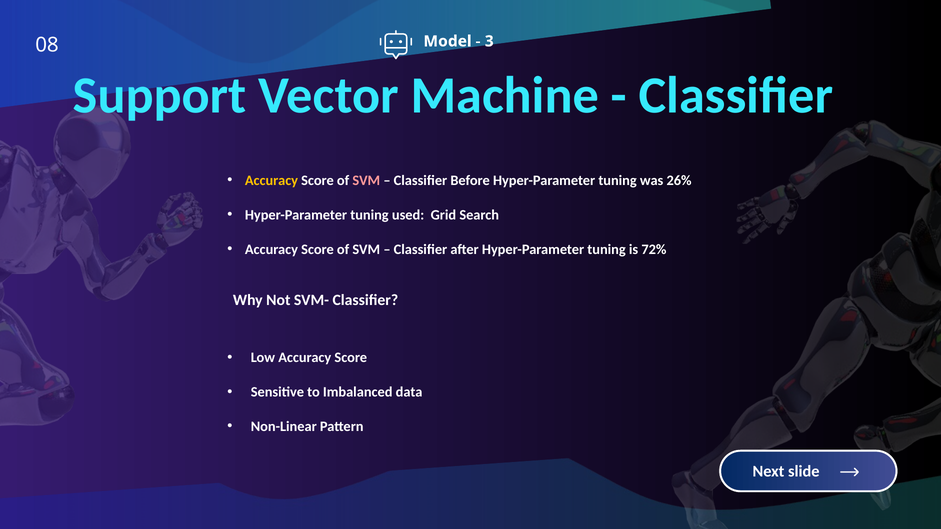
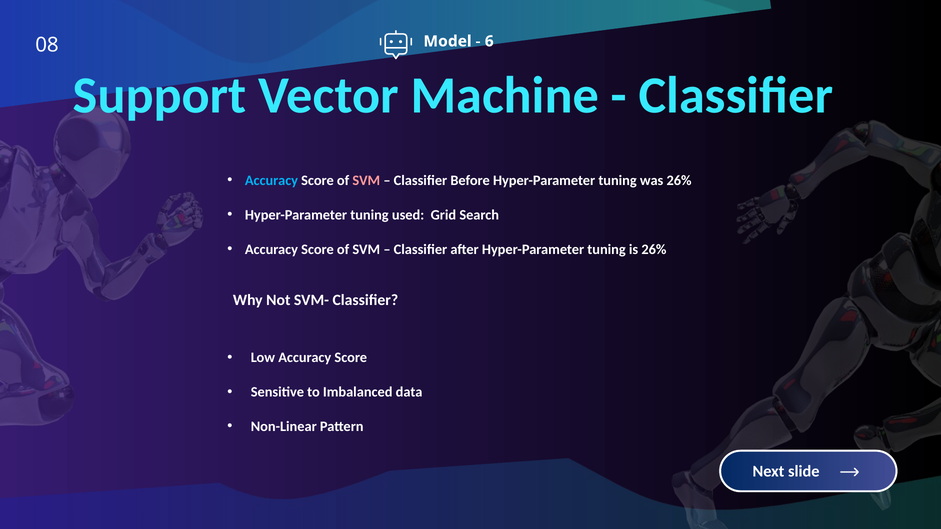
3: 3 -> 6
Accuracy at (271, 180) colour: yellow -> light blue
is 72%: 72% -> 26%
